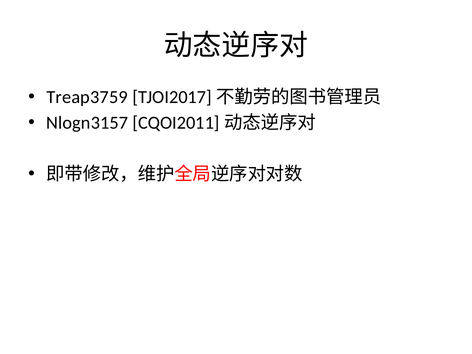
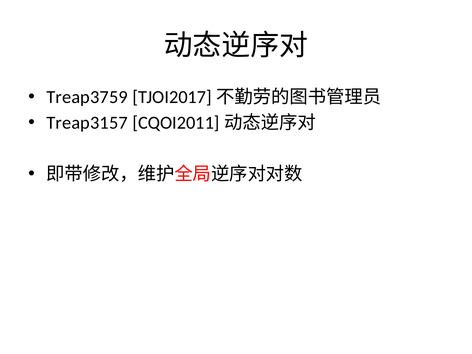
Nlogn3157: Nlogn3157 -> Treap3157
